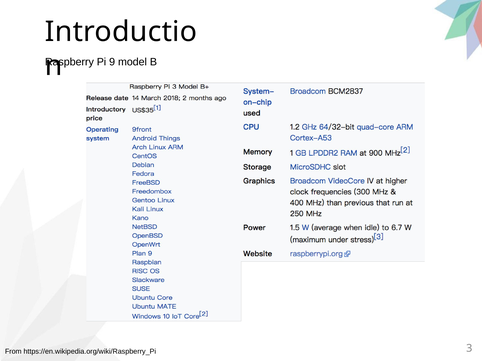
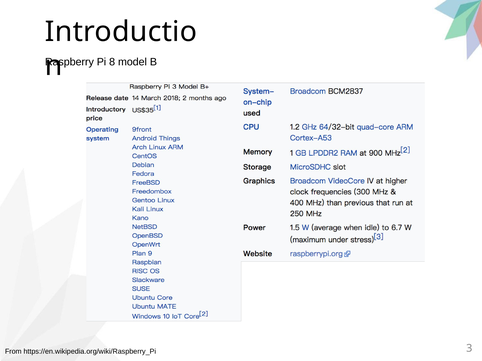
9: 9 -> 8
